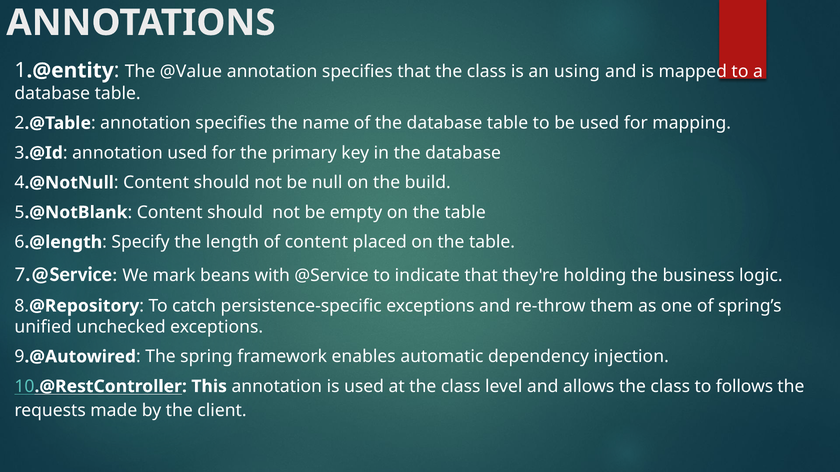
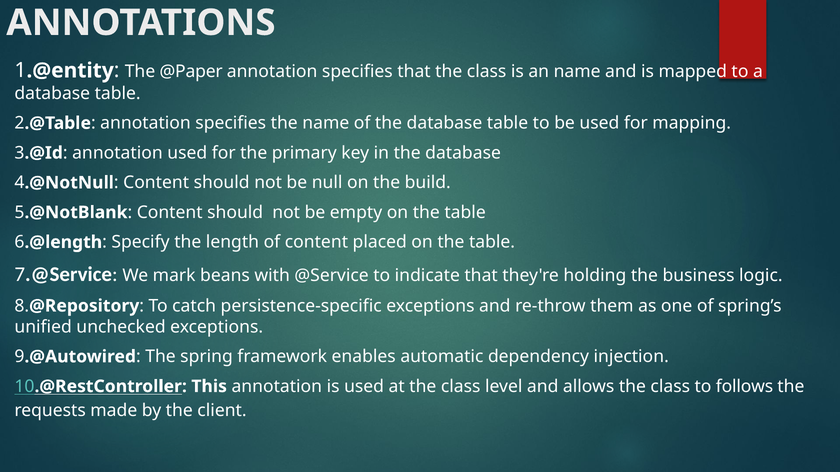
@Value: @Value -> @Paper
an using: using -> name
